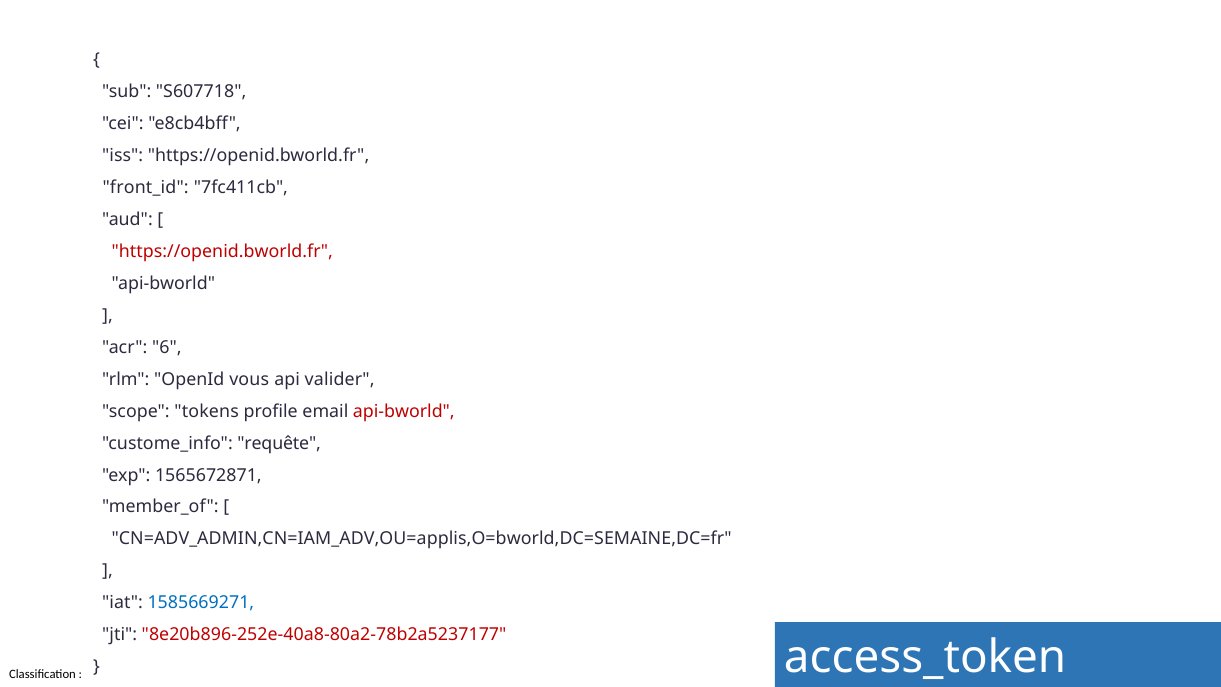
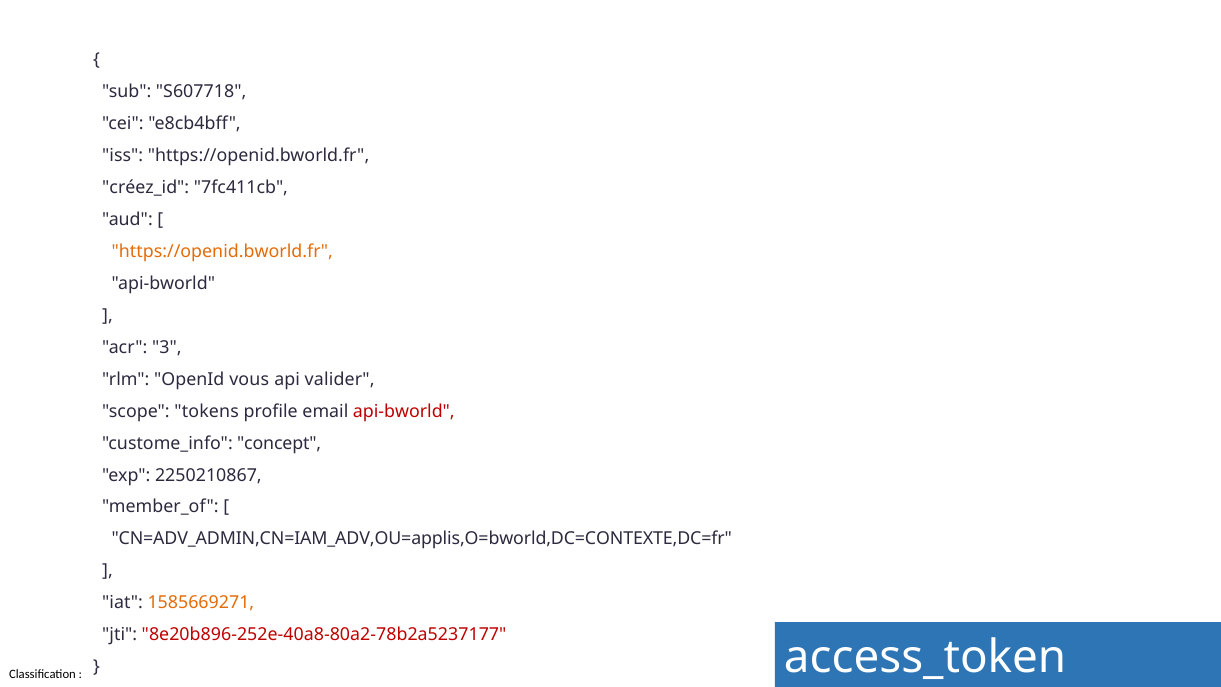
front_id: front_id -> créez_id
https://openid.bworld.fr at (222, 251) colour: red -> orange
6: 6 -> 3
requête: requête -> concept
1565672871: 1565672871 -> 2250210867
CN=ADV_ADMIN,CN=IAM_ADV,OU=applis,O=bworld,DC=SEMAINE,DC=fr: CN=ADV_ADMIN,CN=IAM_ADV,OU=applis,O=bworld,DC=SEMAINE,DC=fr -> CN=ADV_ADMIN,CN=IAM_ADV,OU=applis,O=bworld,DC=CONTEXTE,DC=fr
1585669271 colour: blue -> orange
